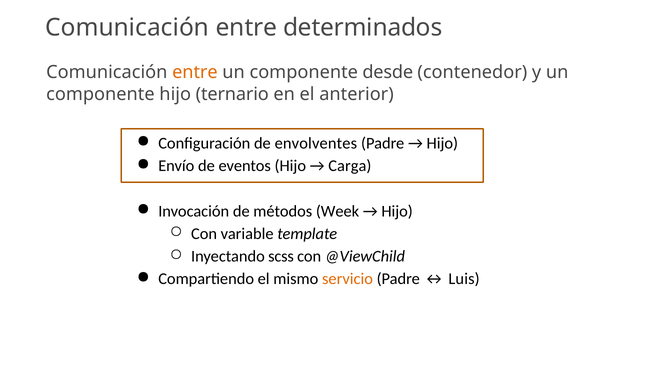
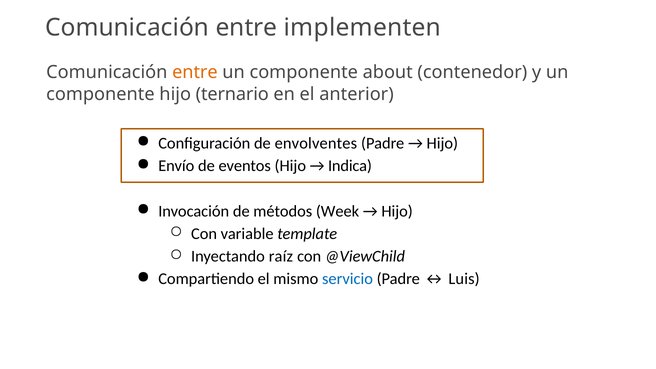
determinados: determinados -> implementen
desde: desde -> about
Carga: Carga -> Indica
scss: scss -> raíz
servicio colour: orange -> blue
